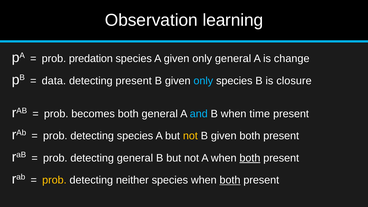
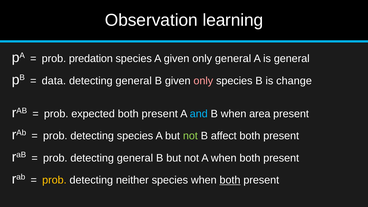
is change: change -> general
present at (134, 81): present -> general
only at (203, 81) colour: light blue -> pink
closure: closure -> change
becomes: becomes -> expected
general at (160, 114): general -> present
time: time -> area
not at (190, 136) colour: yellow -> light green
given at (224, 136): given -> affect
both at (250, 158) underline: present -> none
